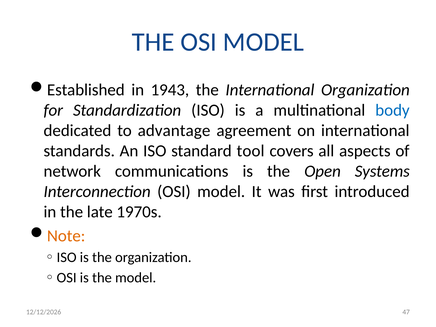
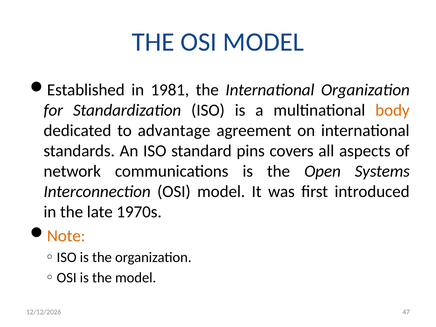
1943: 1943 -> 1981
body colour: blue -> orange
tool: tool -> pins
